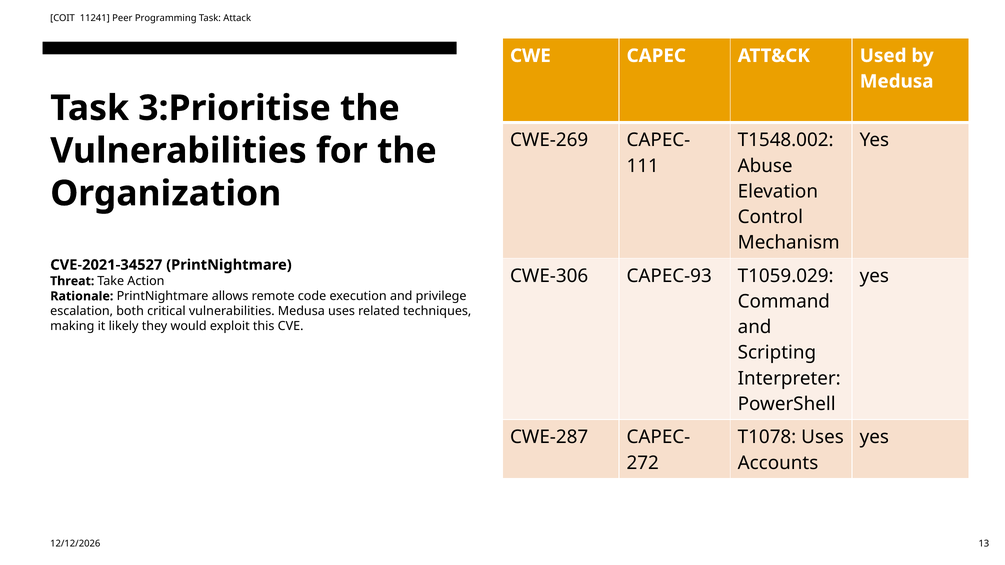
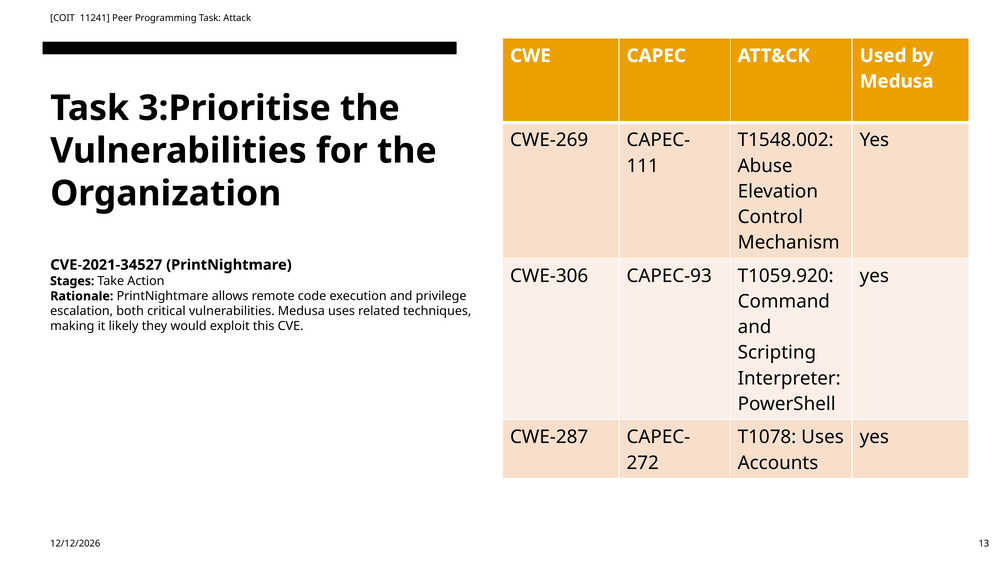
T1059.029: T1059.029 -> T1059.920
Threat: Threat -> Stages
